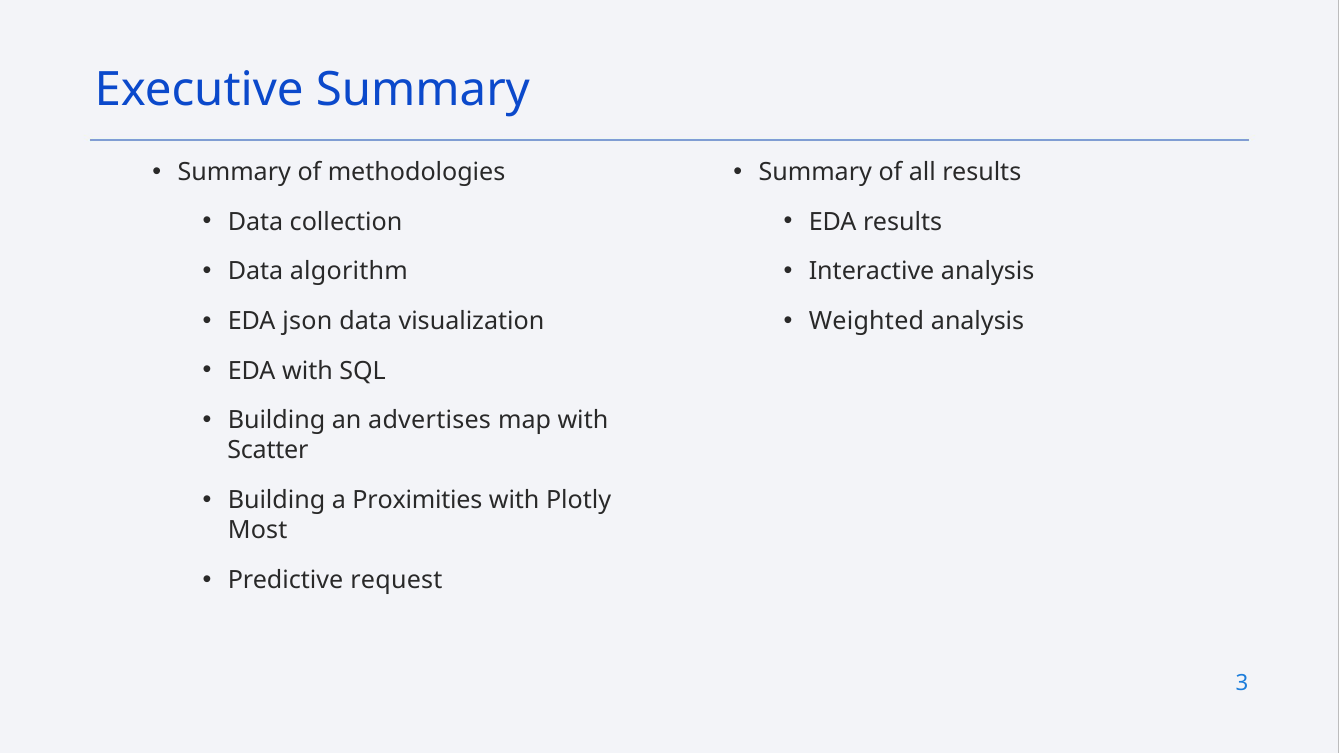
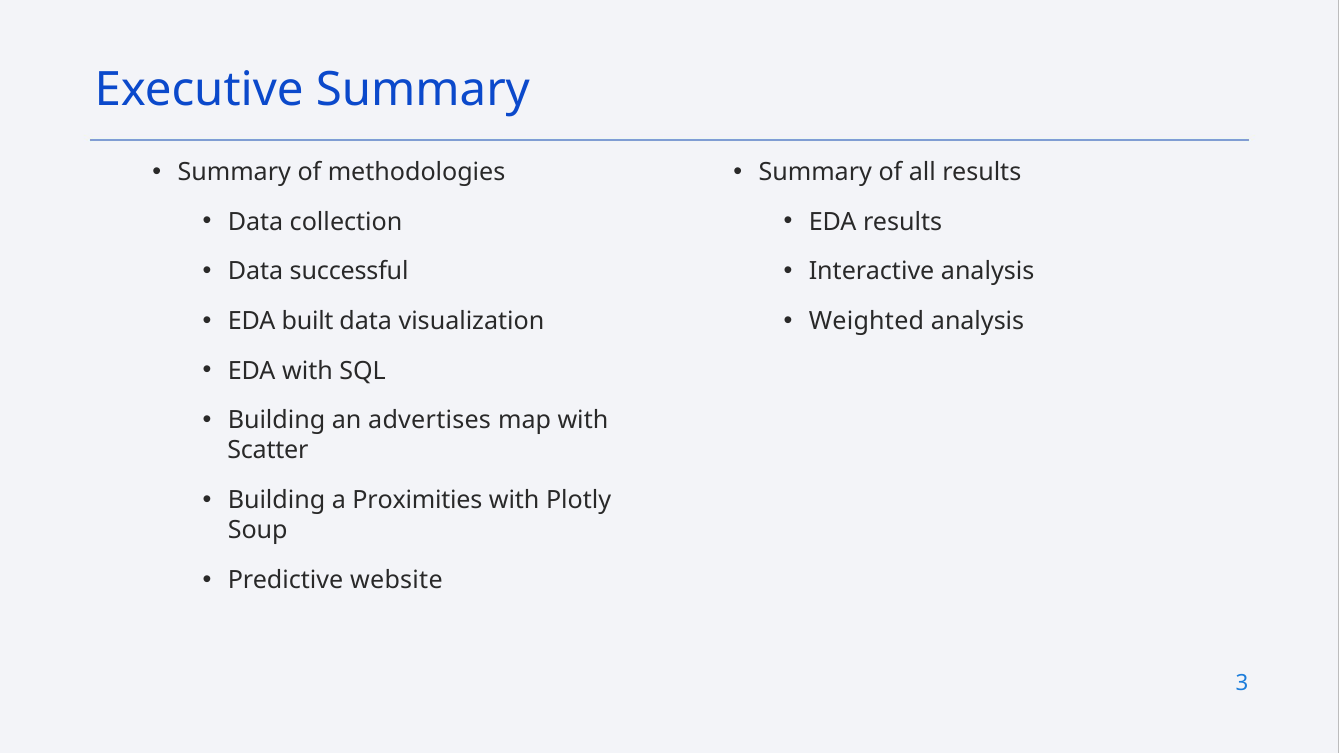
algorithm: algorithm -> successful
json: json -> built
Most: Most -> Soup
request: request -> website
